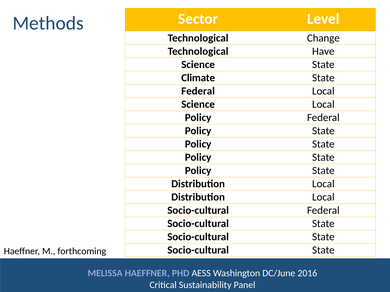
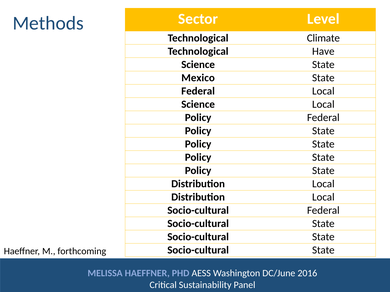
Change: Change -> Climate
Climate: Climate -> Mexico
